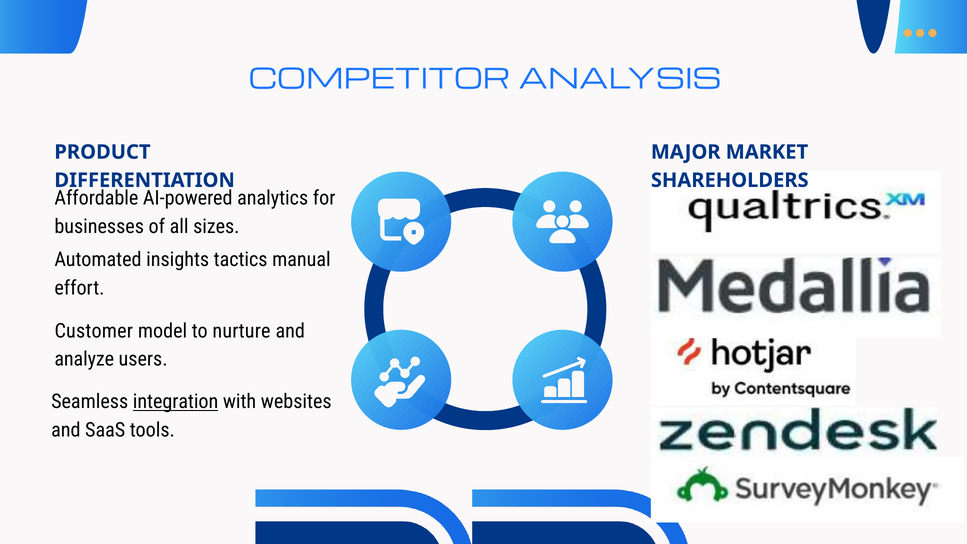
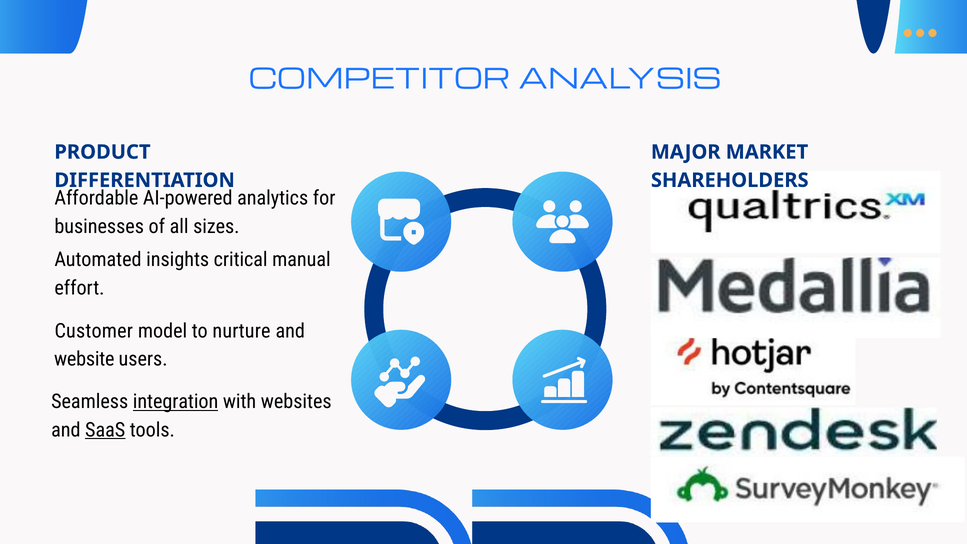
tactics: tactics -> critical
analyze: analyze -> website
SaaS underline: none -> present
